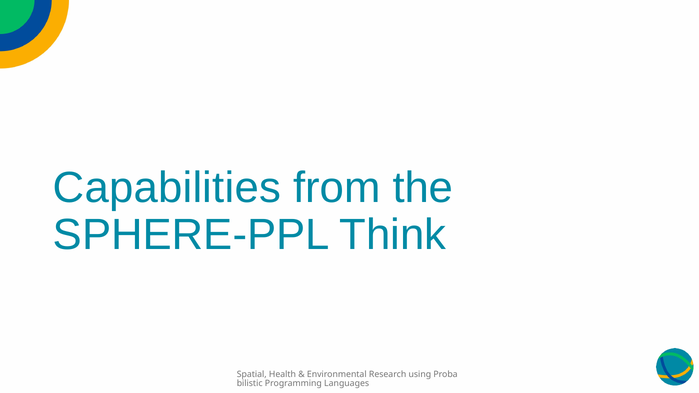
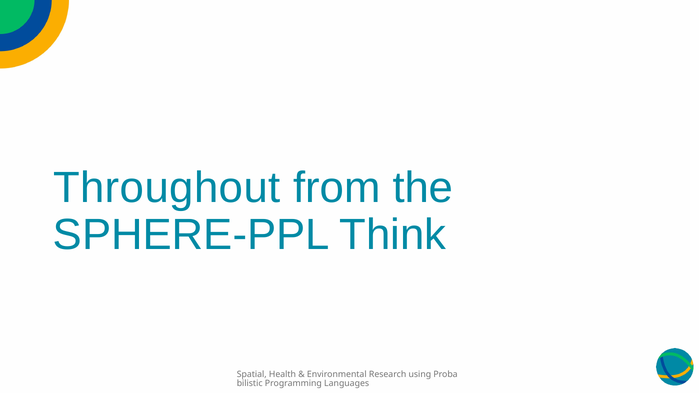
Capabilities: Capabilities -> Throughout
